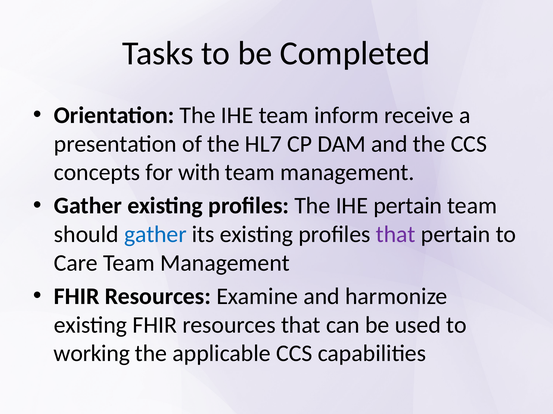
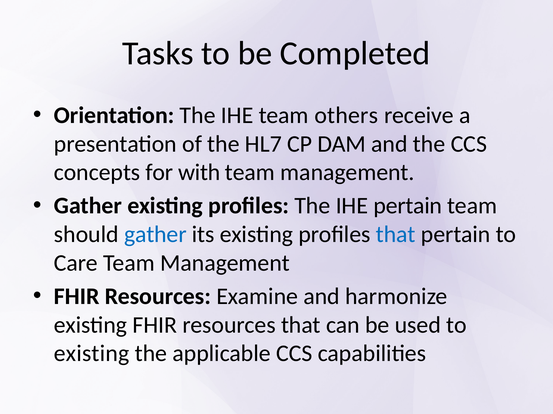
inform: inform -> others
that at (396, 235) colour: purple -> blue
working at (92, 354): working -> existing
